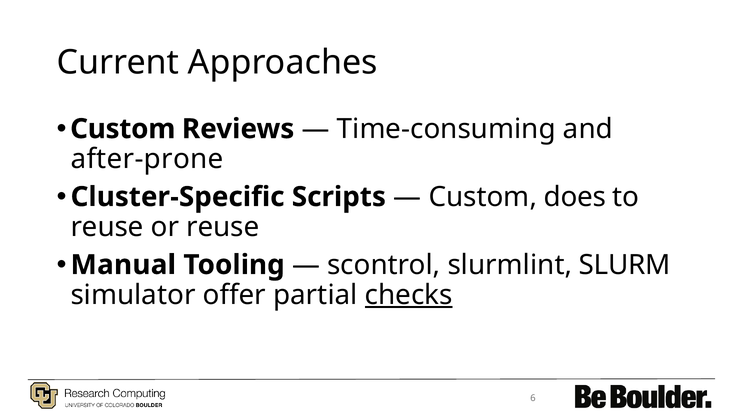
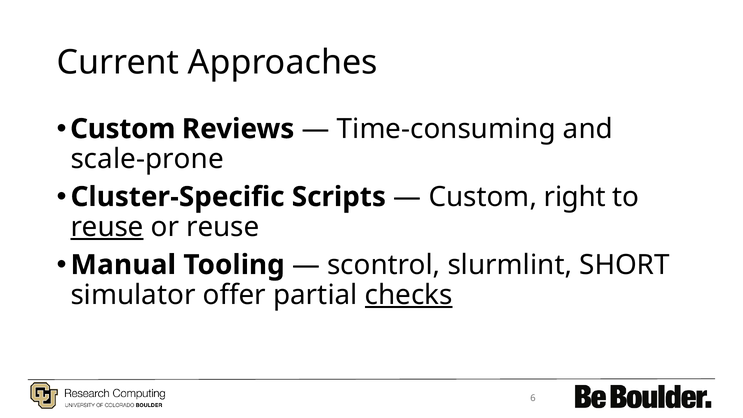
after-prone: after-prone -> scale-prone
does: does -> right
reuse at (107, 227) underline: none -> present
SLURM: SLURM -> SHORT
